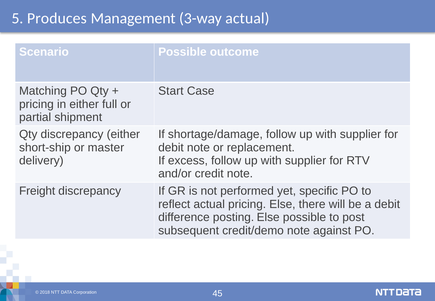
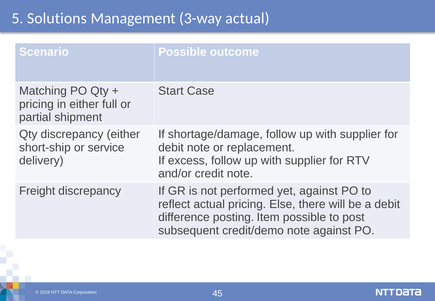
Produces: Produces -> Solutions
master: master -> service
yet specific: specific -> against
posting Else: Else -> Item
